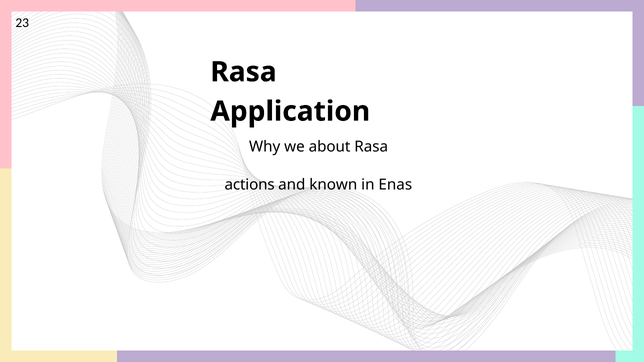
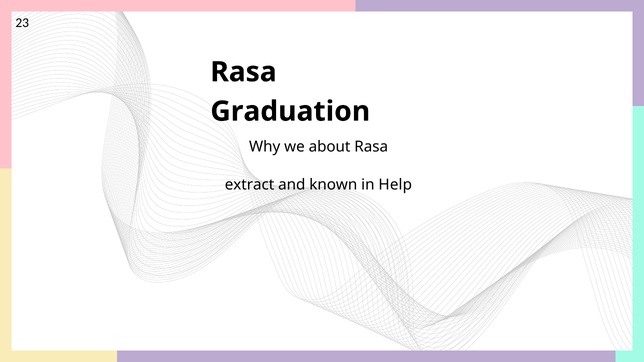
Application: Application -> Graduation
actions: actions -> extract
Enas: Enas -> Help
